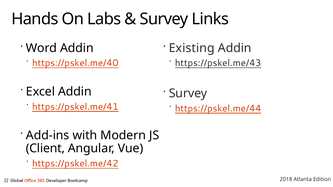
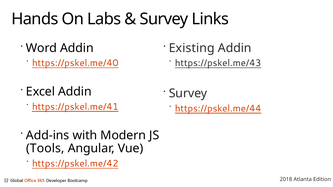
Client: Client -> Tools
